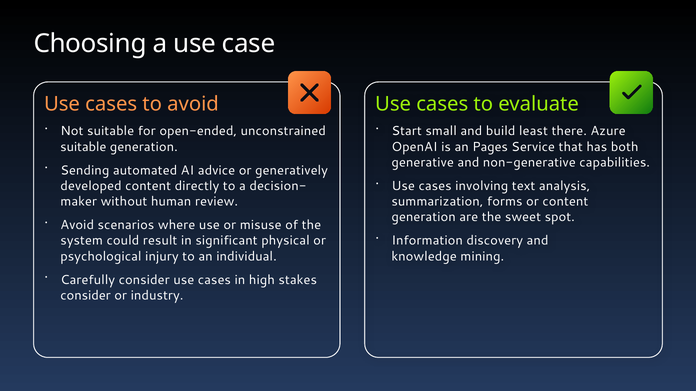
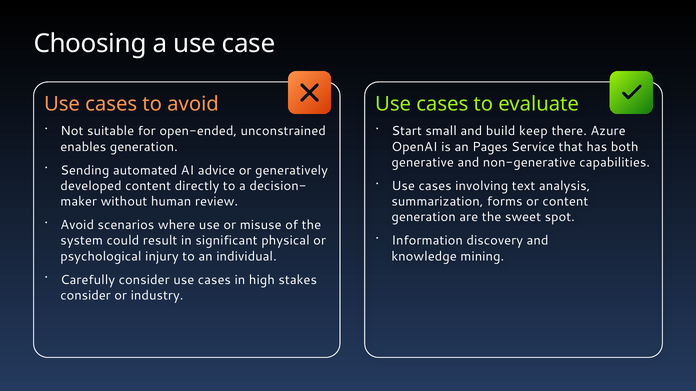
least: least -> keep
suitable at (83, 147): suitable -> enables
